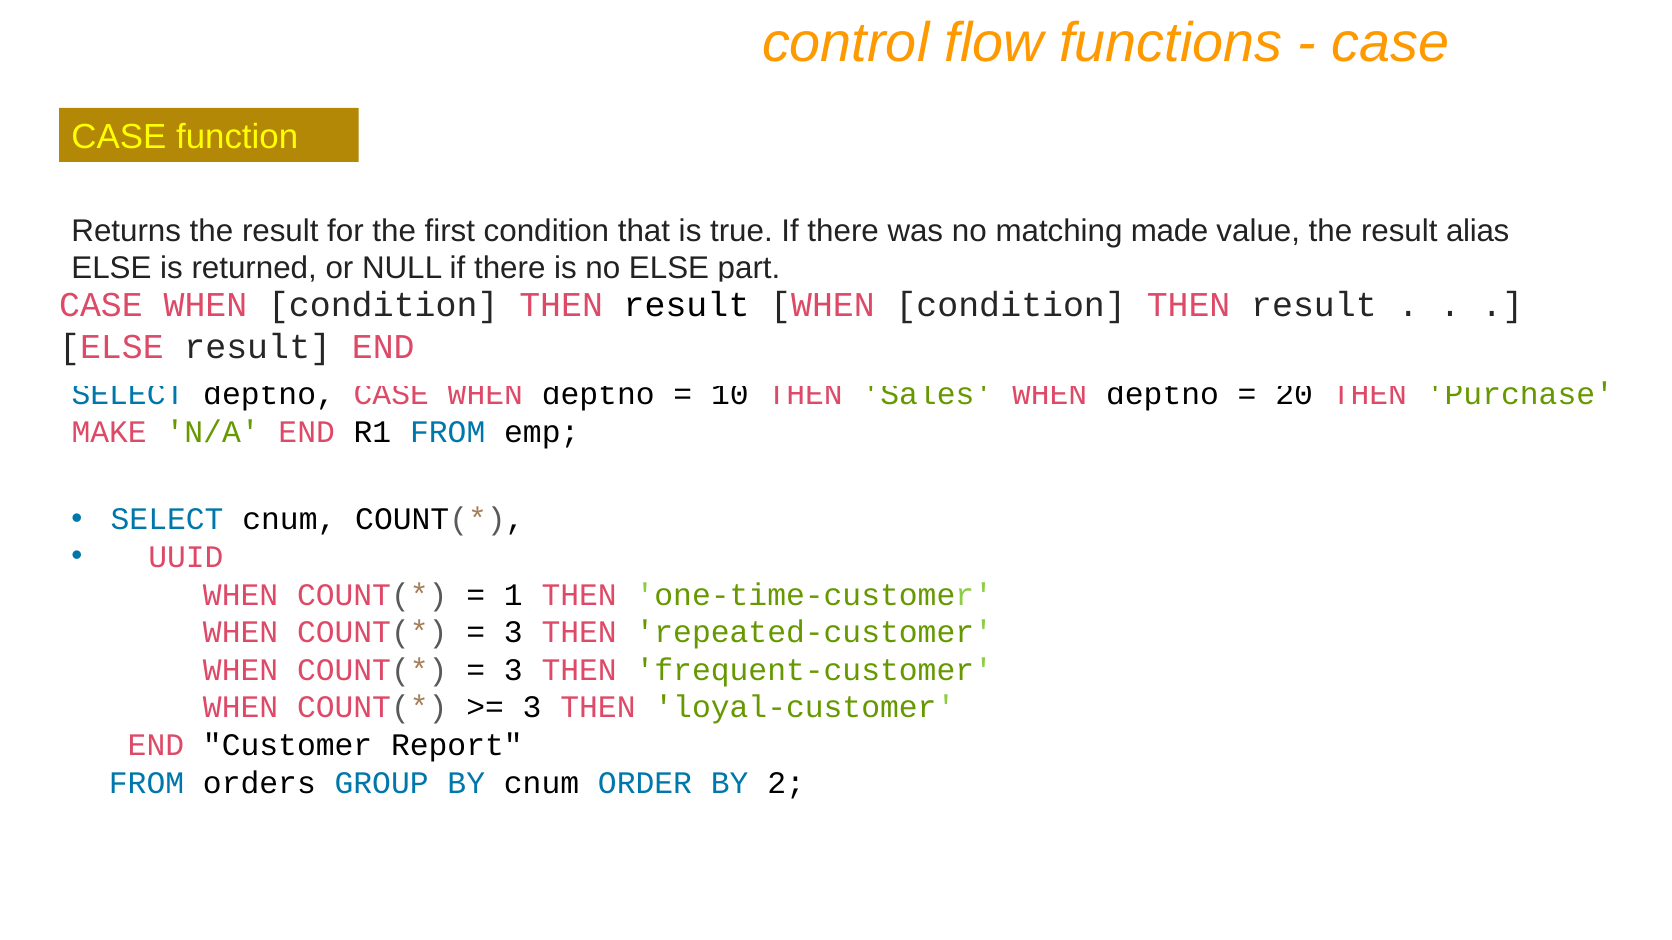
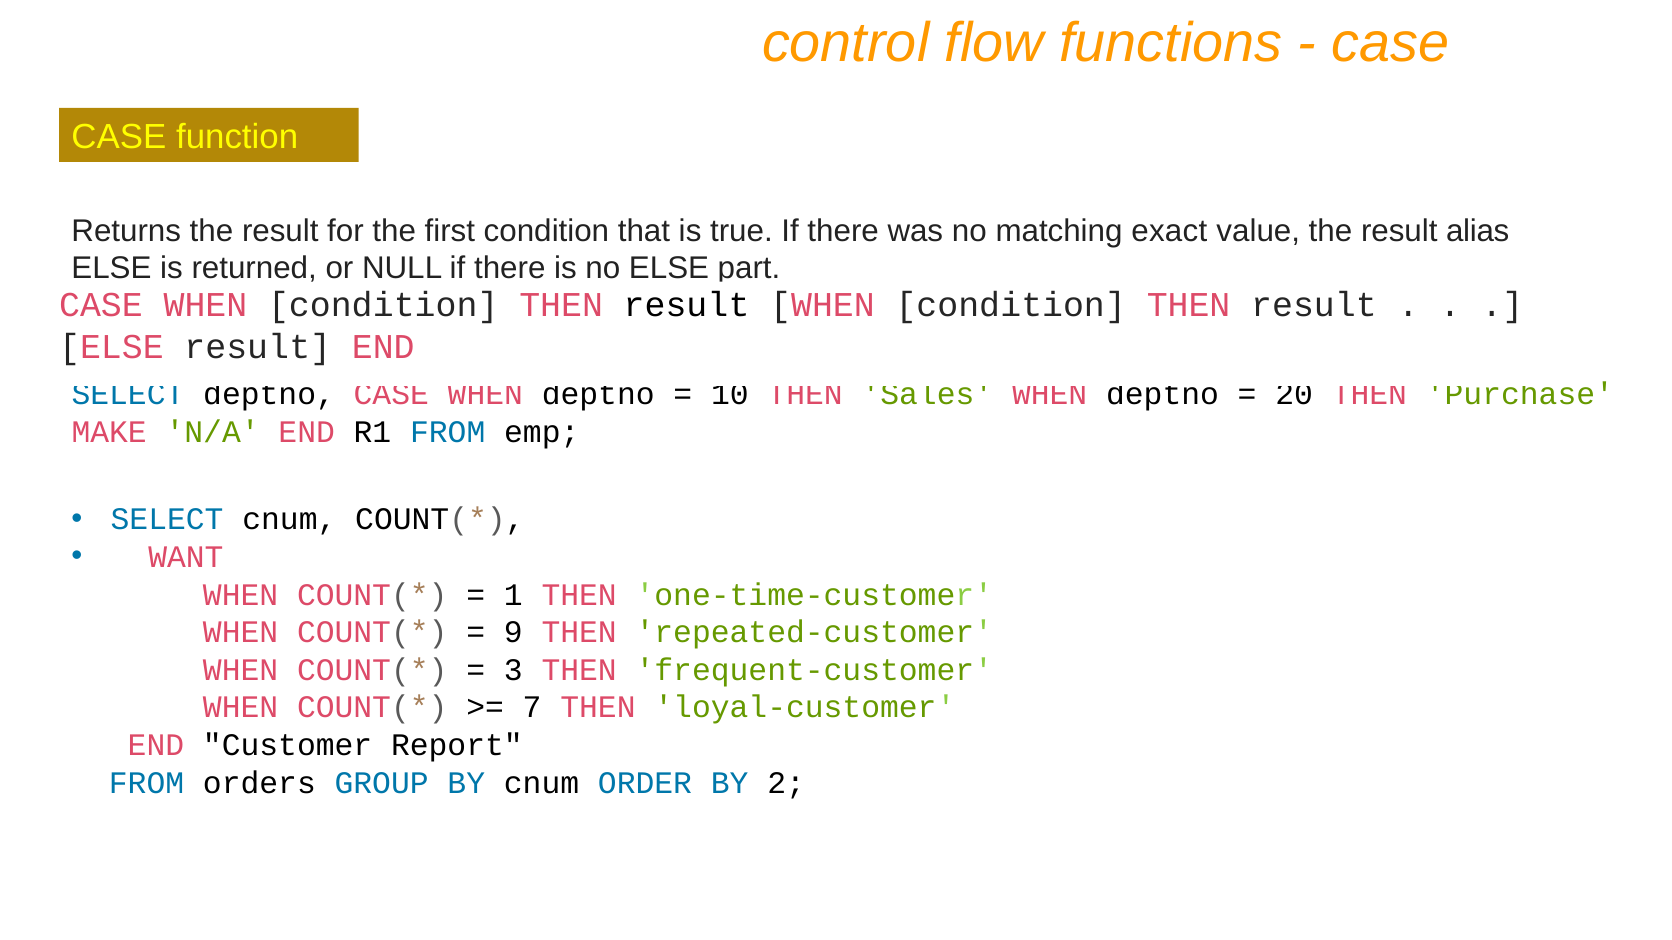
made: made -> exact
UUID: UUID -> WANT
3 at (513, 633): 3 -> 9
3 at (532, 708): 3 -> 7
